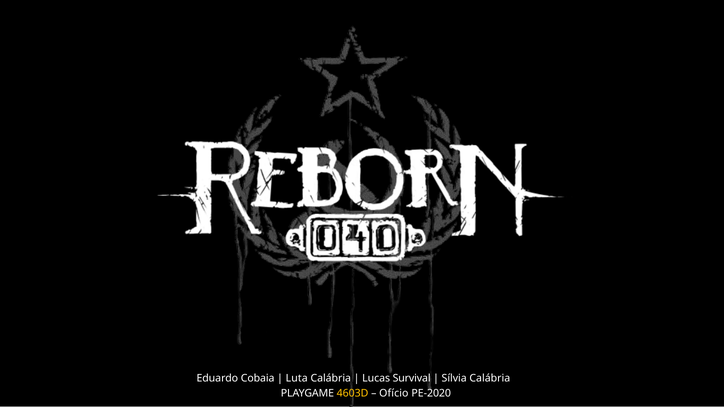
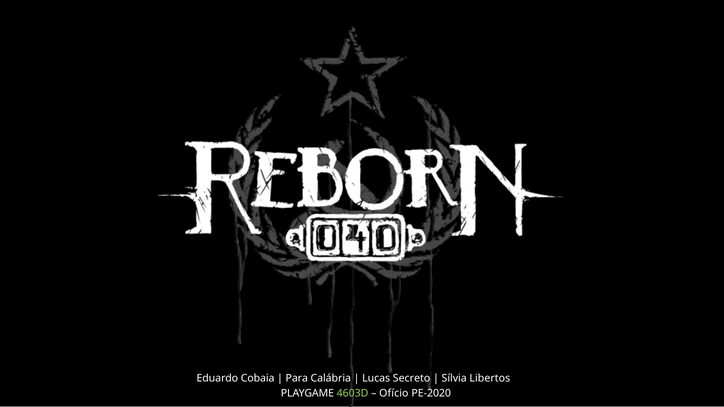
Luta: Luta -> Para
Survival: Survival -> Secreto
Sílvia Calábria: Calábria -> Libertos
4603D colour: yellow -> light green
